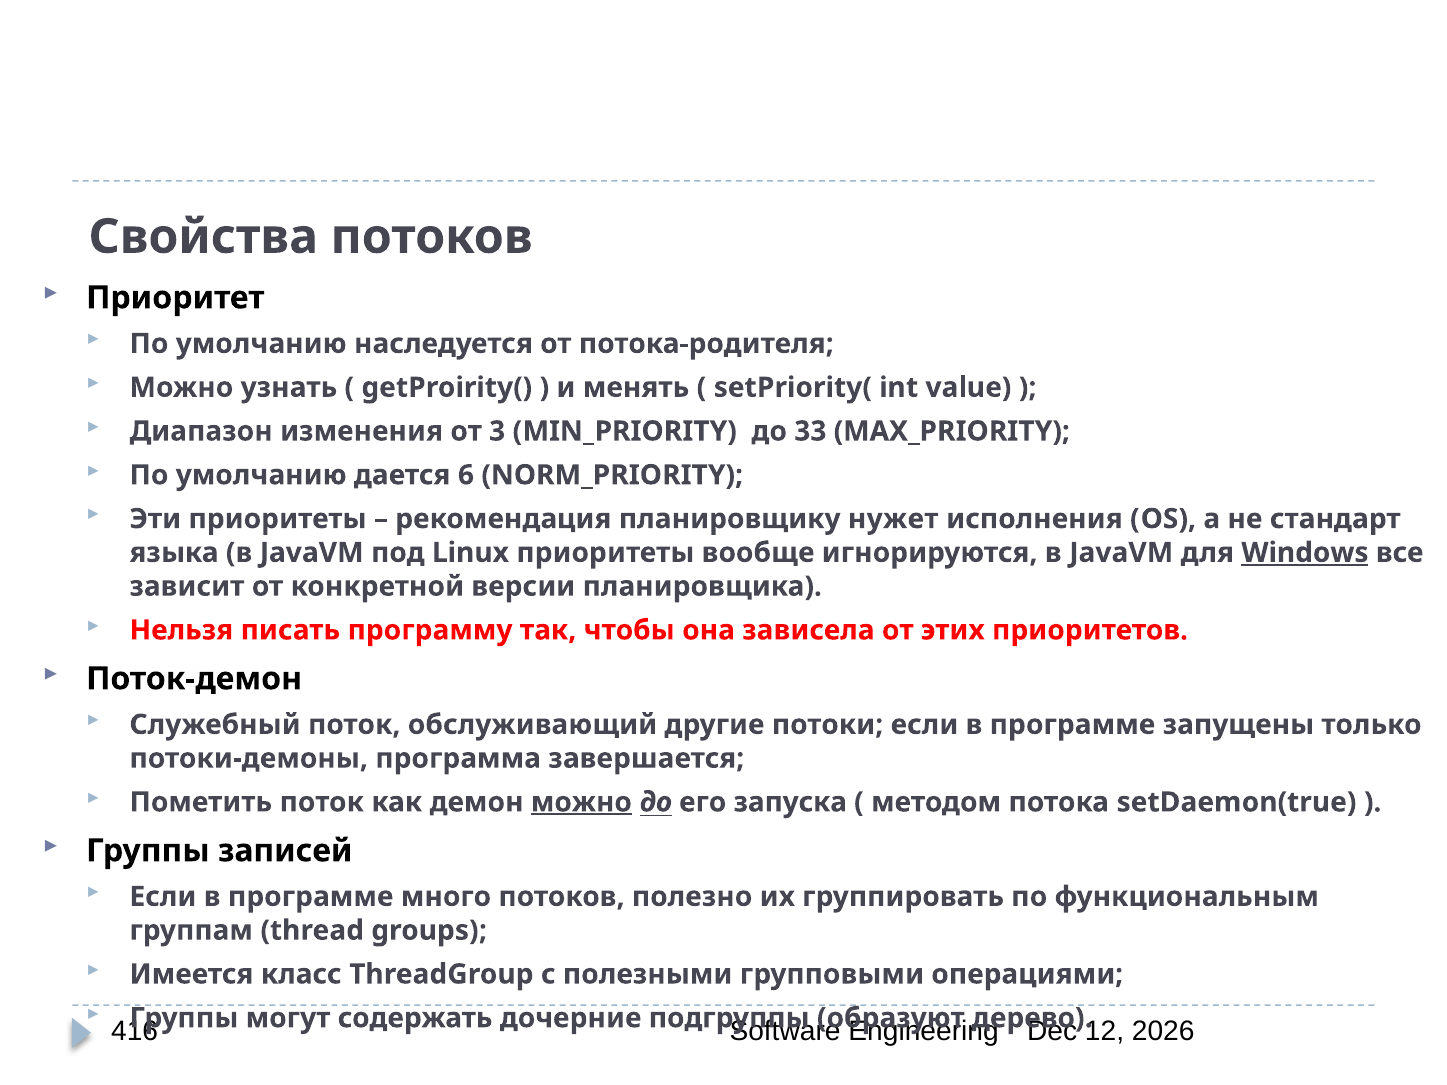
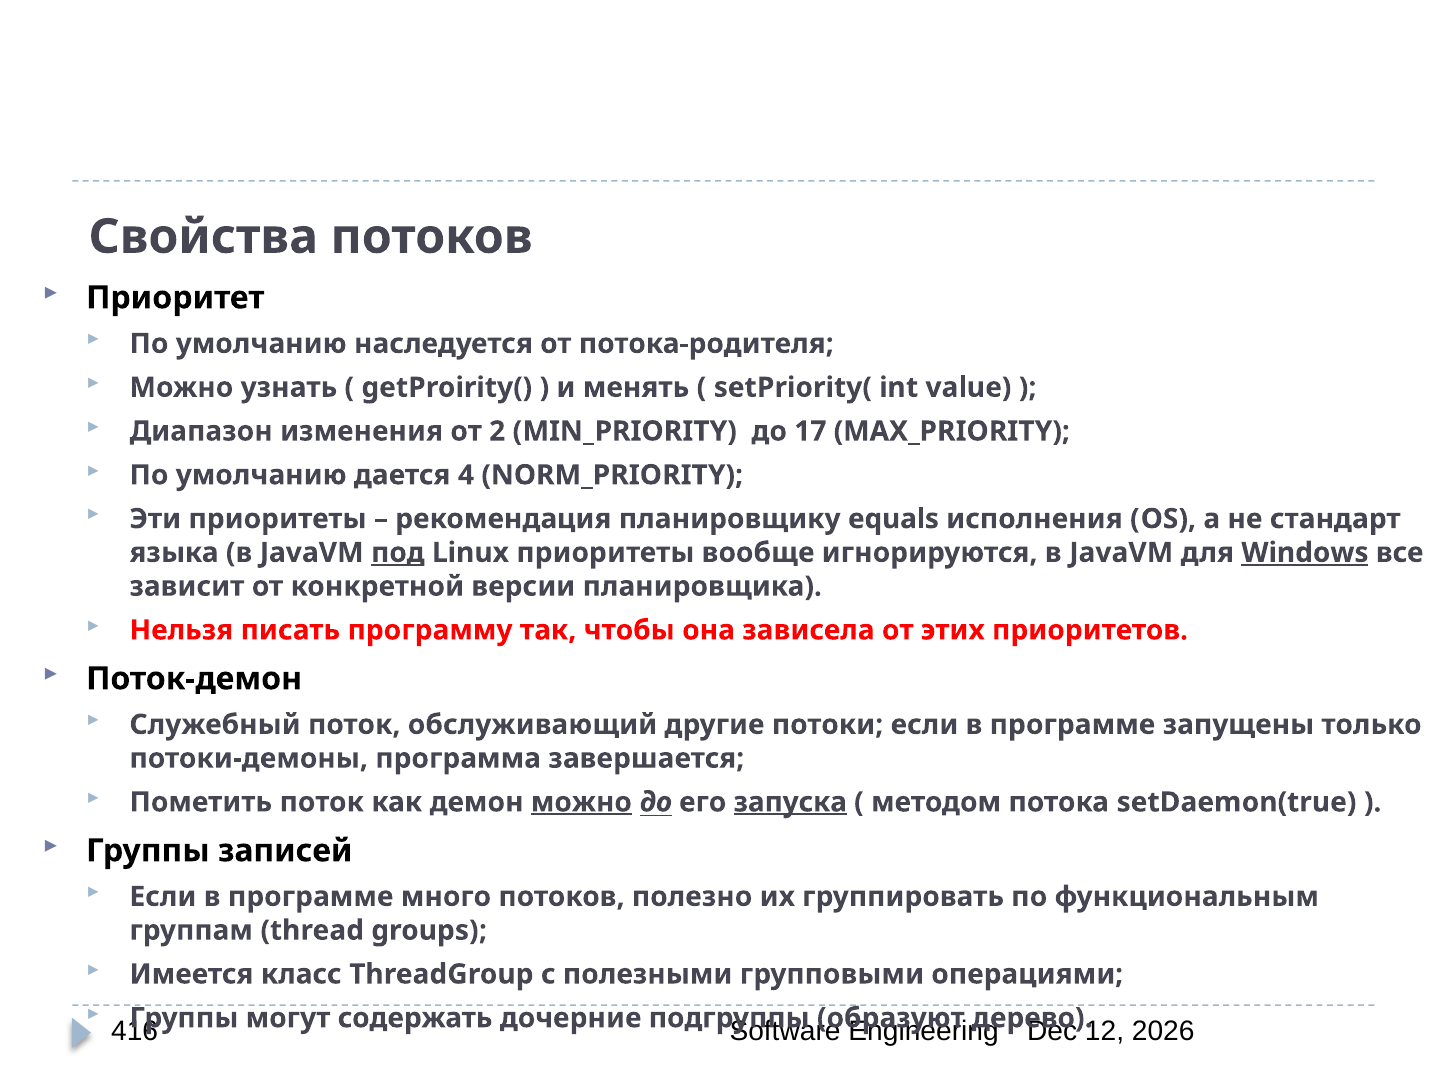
3: 3 -> 2
33: 33 -> 17
6: 6 -> 4
нужет: нужет -> equals
под underline: none -> present
запуска underline: none -> present
